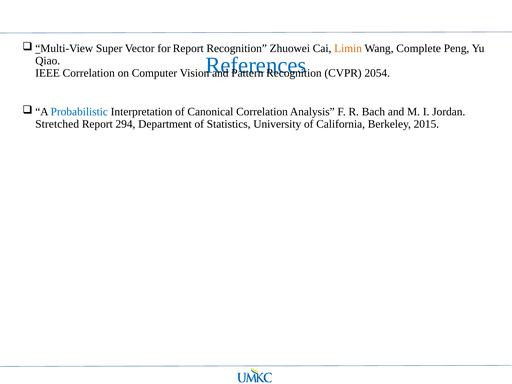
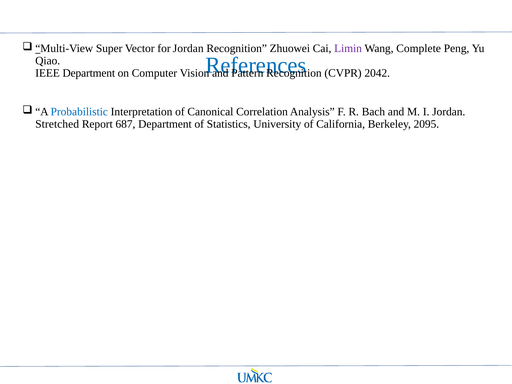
for Report: Report -> Jordan
Limin colour: orange -> purple
IEEE Correlation: Correlation -> Department
2054: 2054 -> 2042
294: 294 -> 687
2015: 2015 -> 2095
